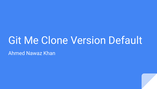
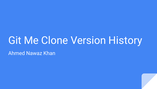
Default: Default -> History
